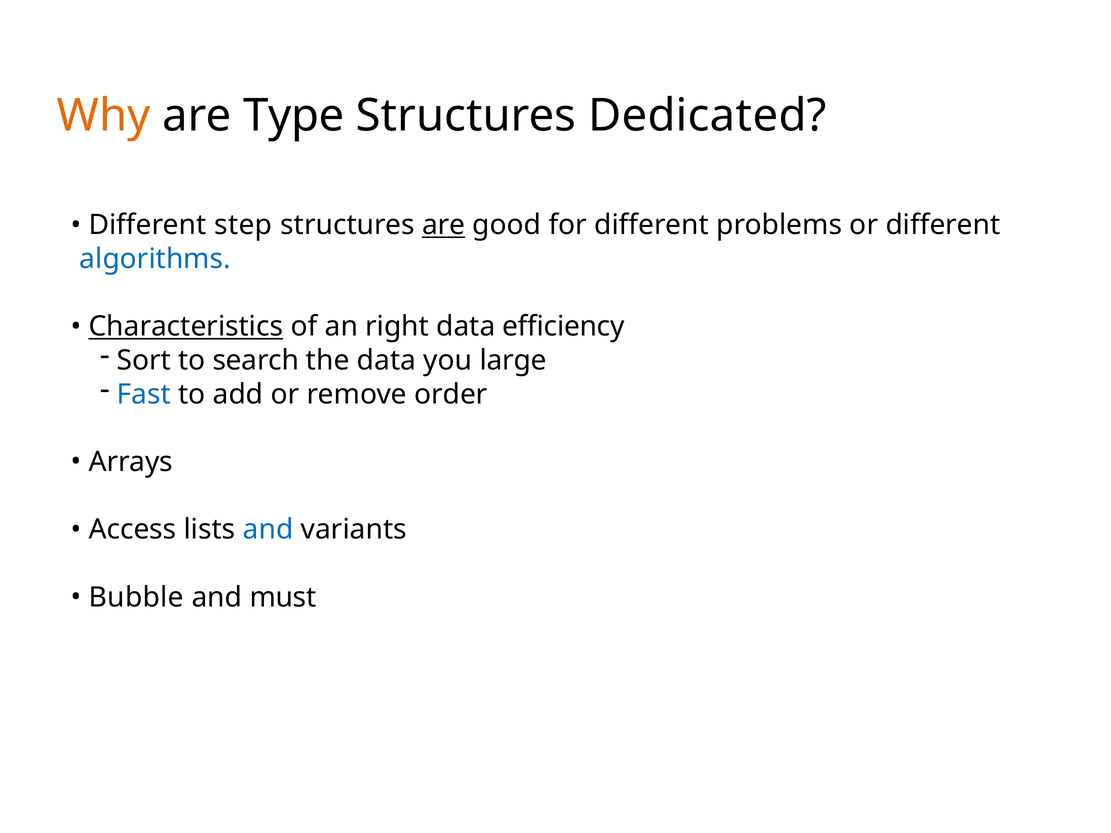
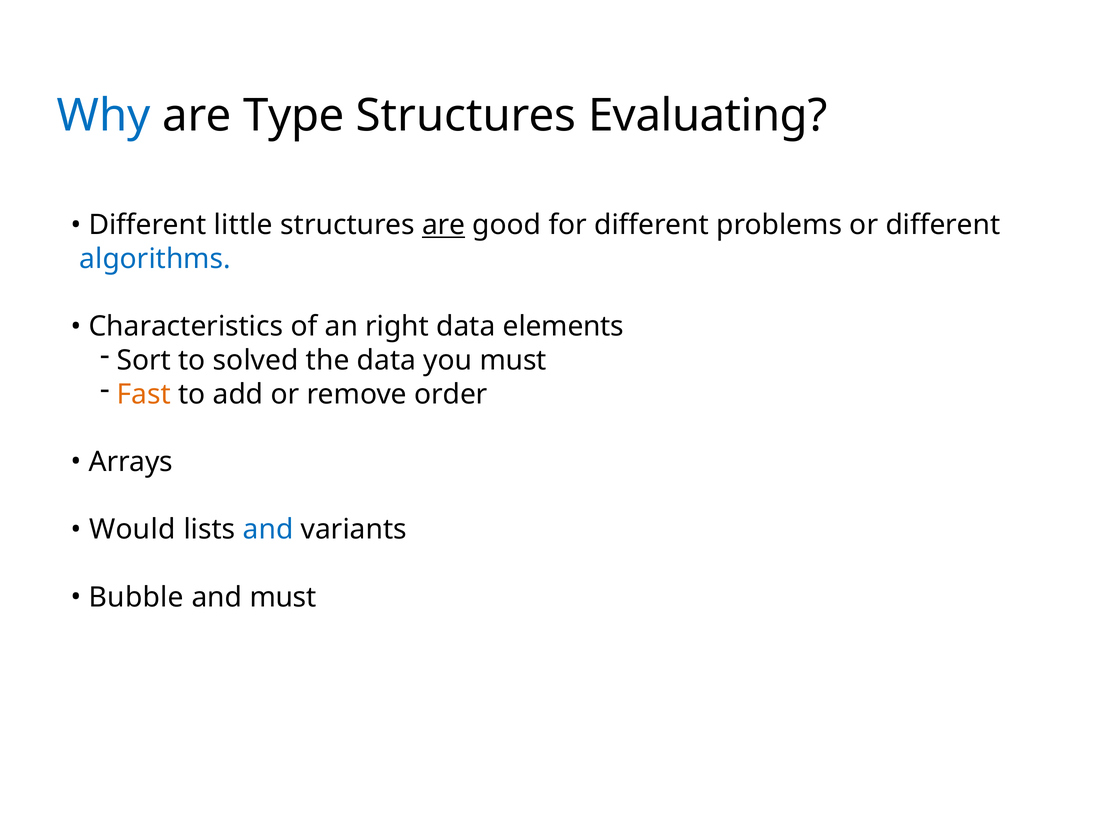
Why colour: orange -> blue
Dedicated: Dedicated -> Evaluating
step: step -> little
Characteristics underline: present -> none
efficiency: efficiency -> elements
search: search -> solved
you large: large -> must
Fast colour: blue -> orange
Access: Access -> Would
